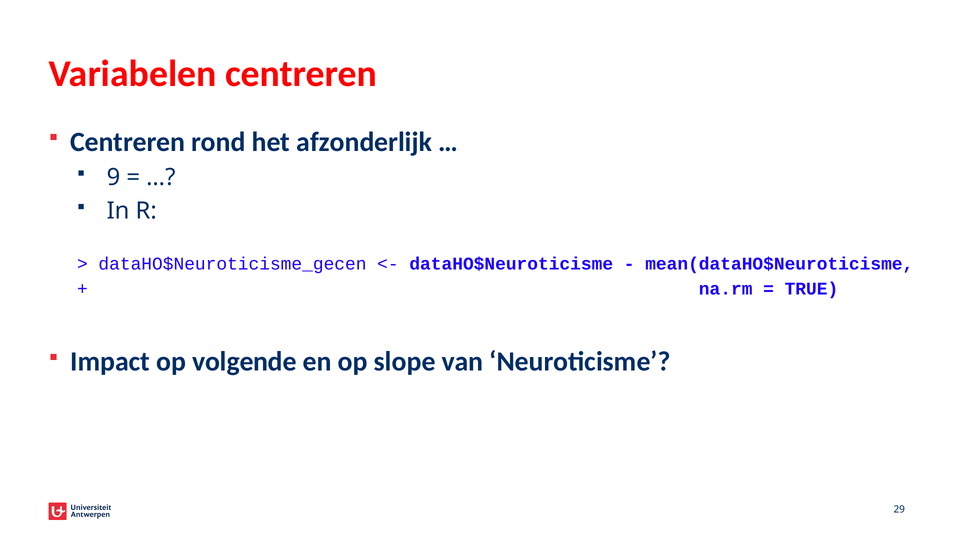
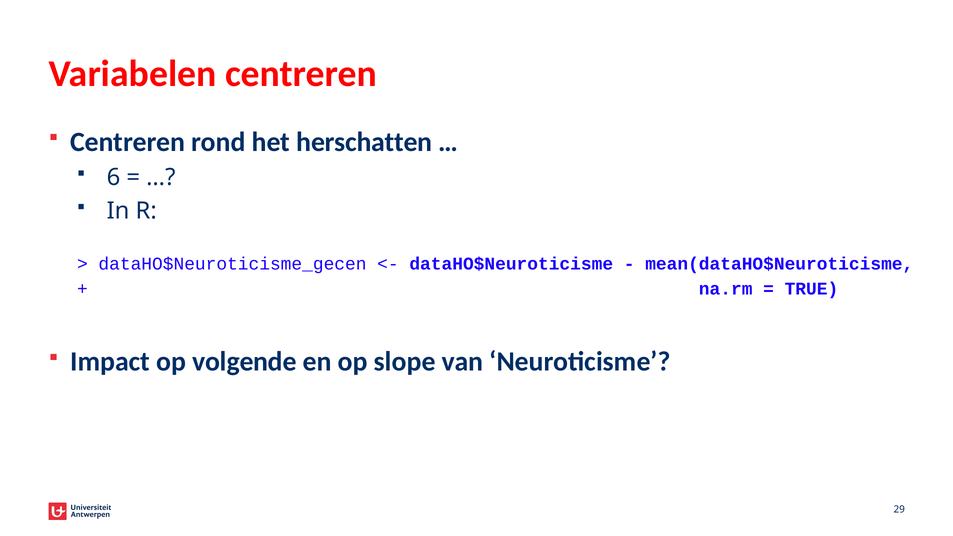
afzonderlijk: afzonderlijk -> herschatten
9: 9 -> 6
